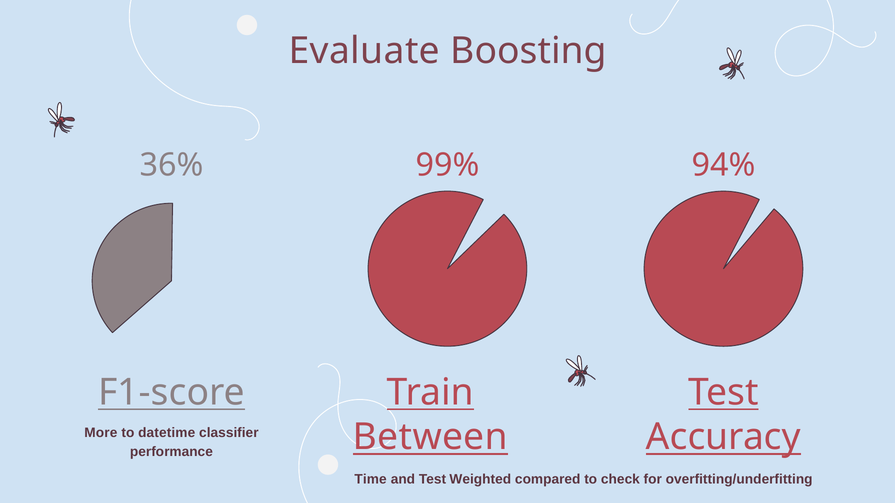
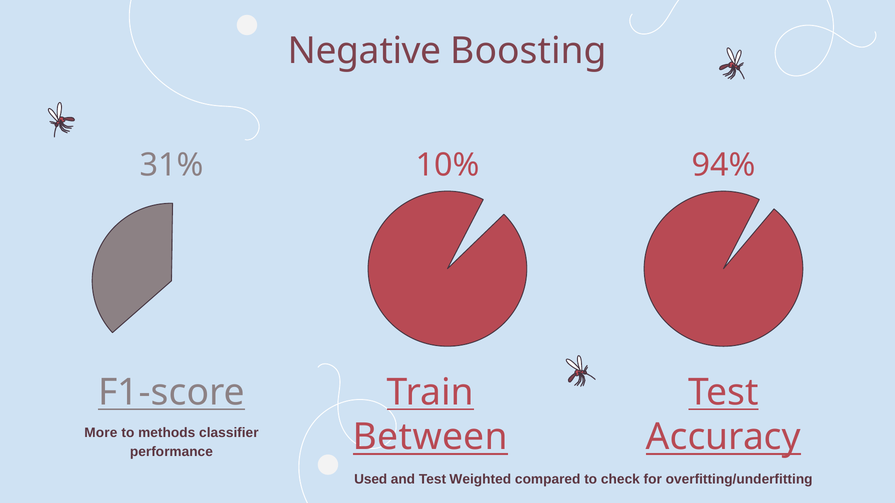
Evaluate: Evaluate -> Negative
36%: 36% -> 31%
99%: 99% -> 10%
datetime: datetime -> methods
Time: Time -> Used
